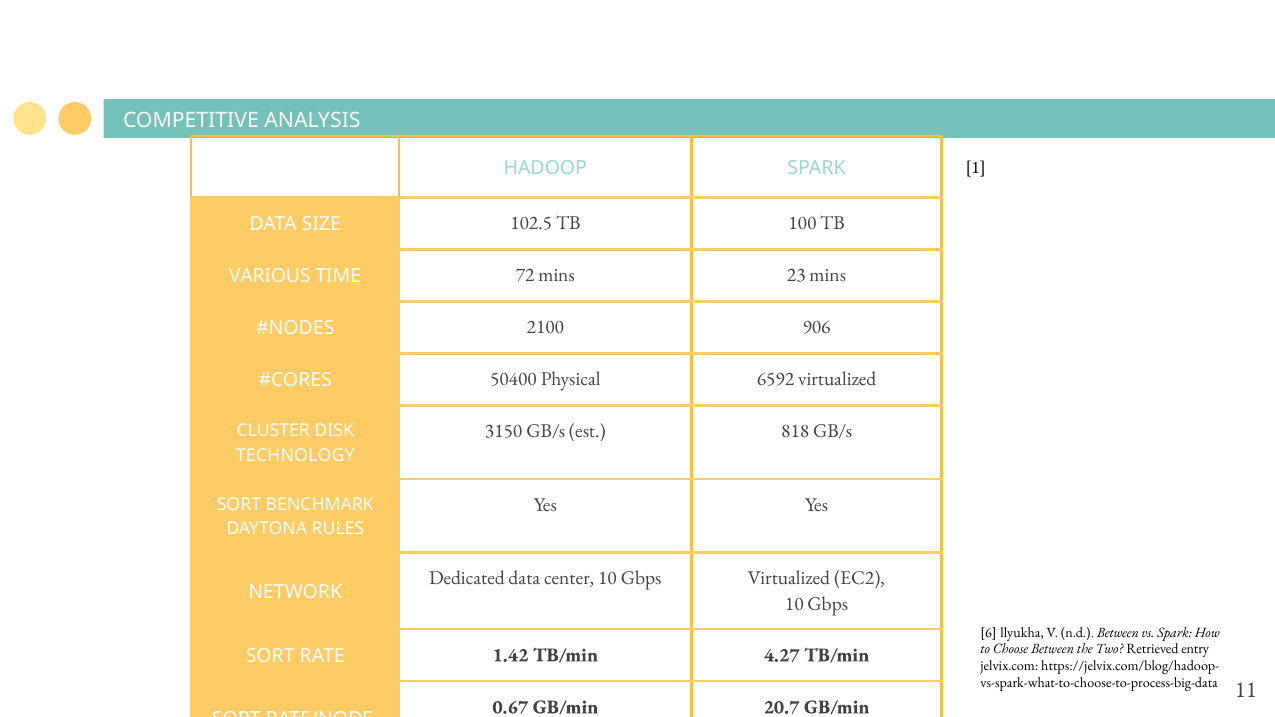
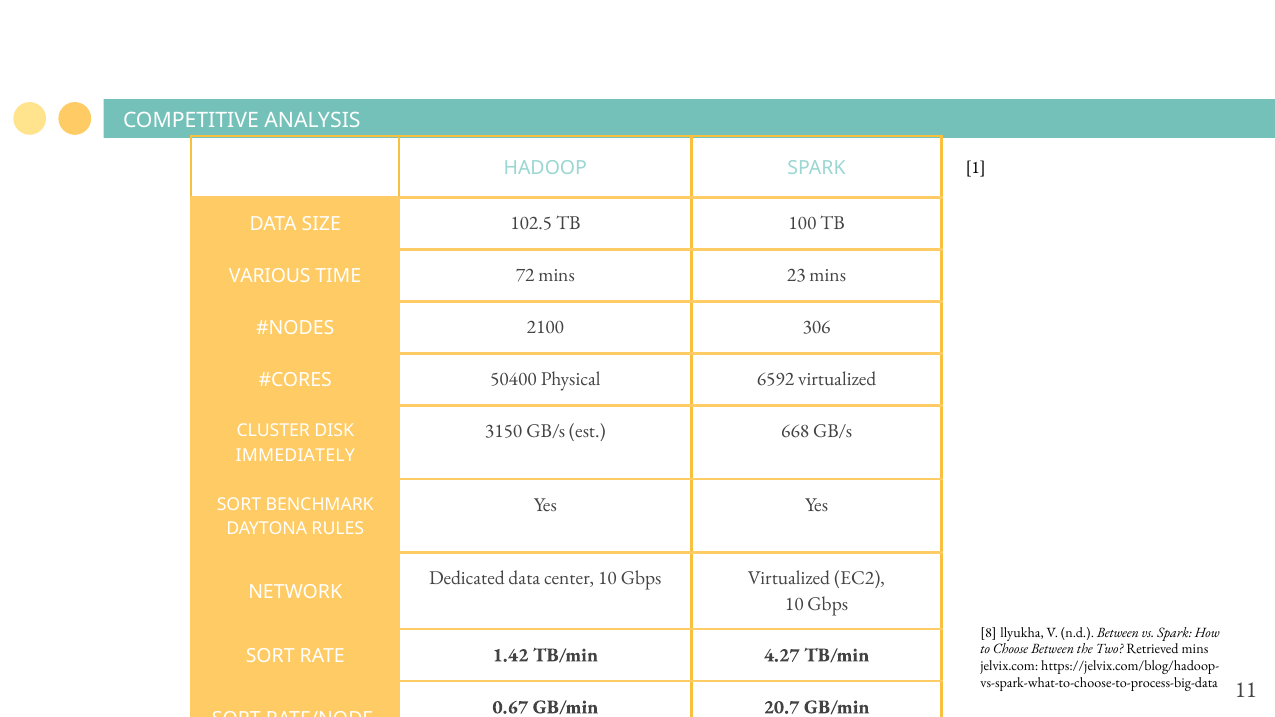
906: 906 -> 306
818: 818 -> 668
TECHNOLOGY: TECHNOLOGY -> IMMEDIATELY
6: 6 -> 8
Retrieved entry: entry -> mins
